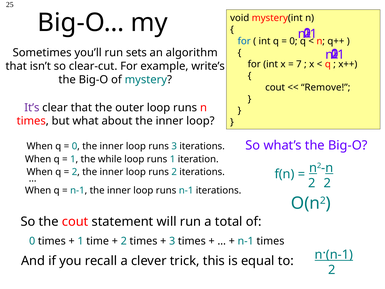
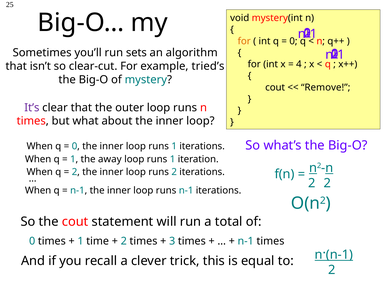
for at (244, 41) colour: blue -> orange
7: 7 -> 4
write’s: write’s -> tried’s
inner loop runs 3: 3 -> 1
while: while -> away
